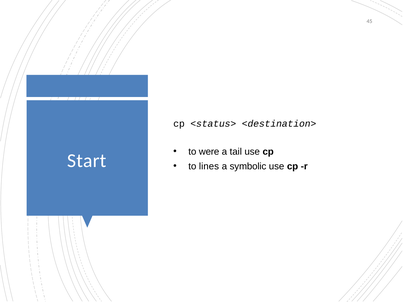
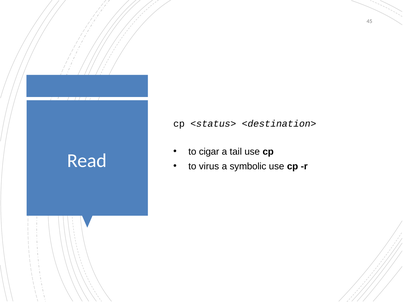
were: were -> cigar
Start: Start -> Read
lines: lines -> virus
